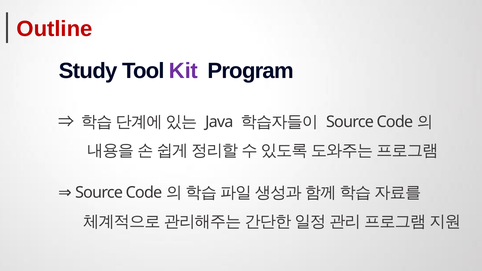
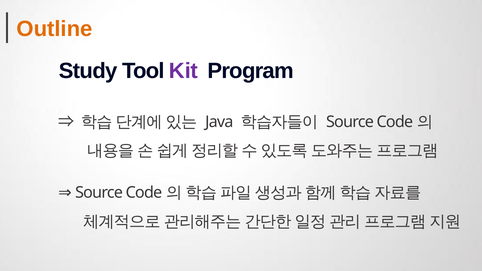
Outline colour: red -> orange
